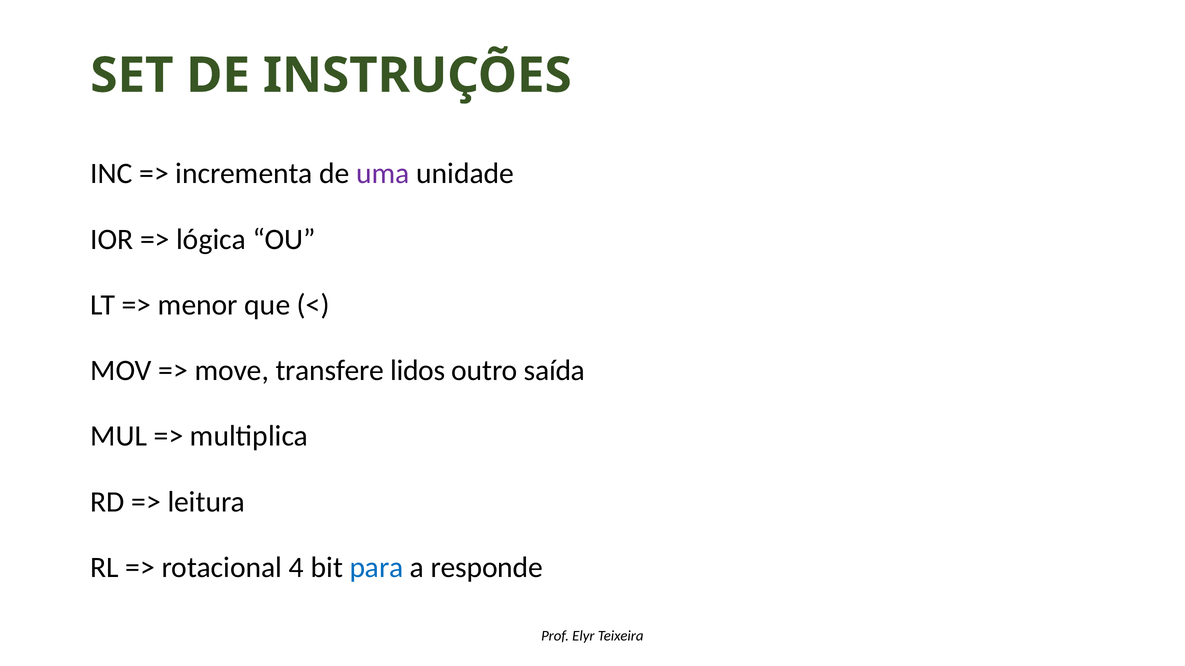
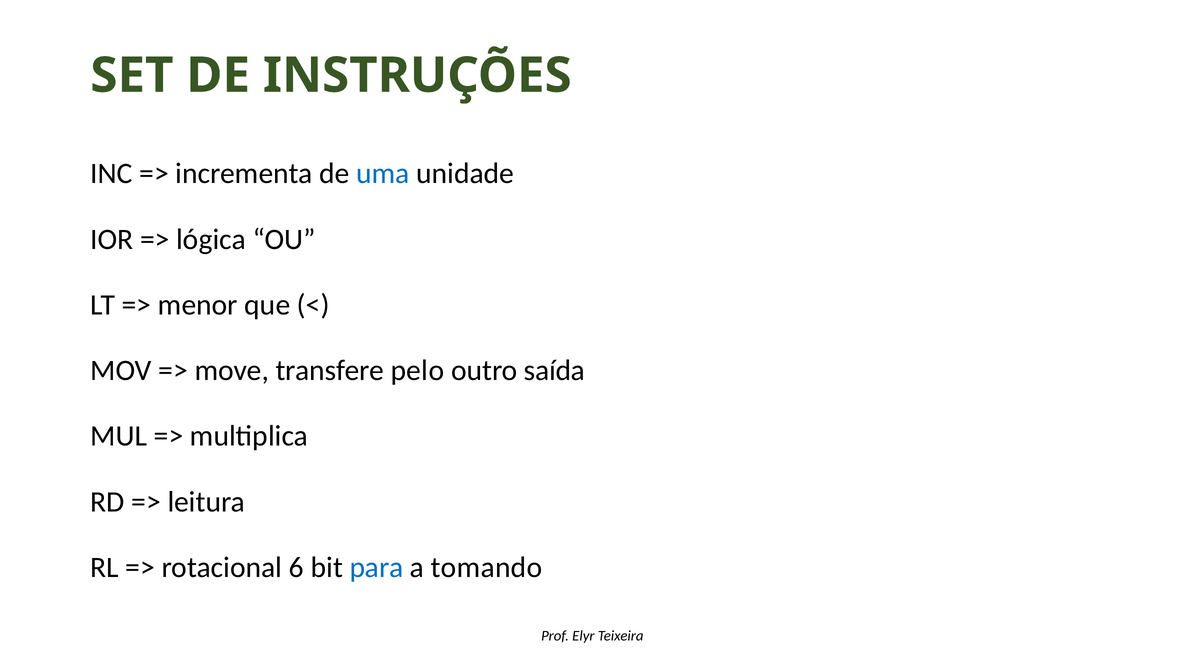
uma colour: purple -> blue
lidos: lidos -> pelo
4: 4 -> 6
responde: responde -> tomando
